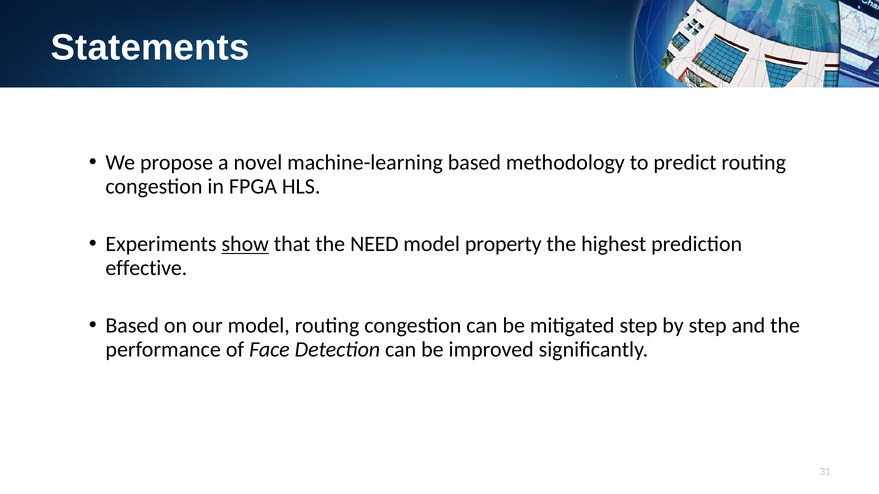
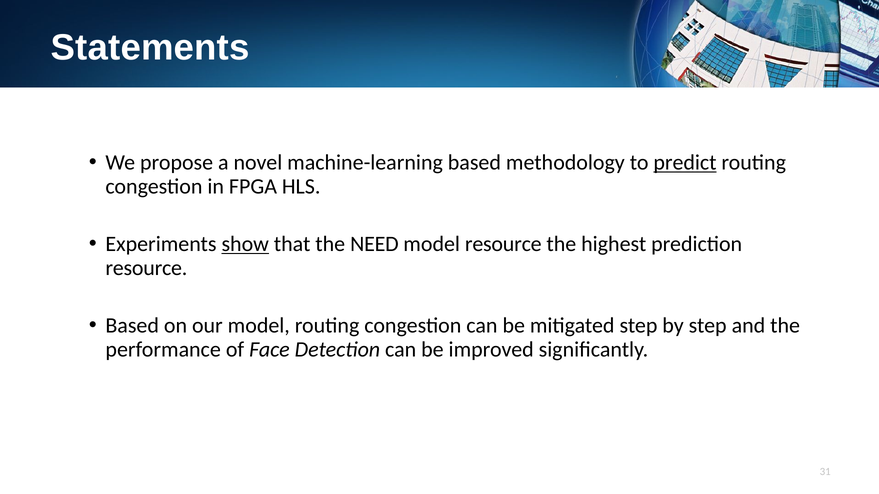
predict underline: none -> present
model property: property -> resource
effective at (146, 268): effective -> resource
